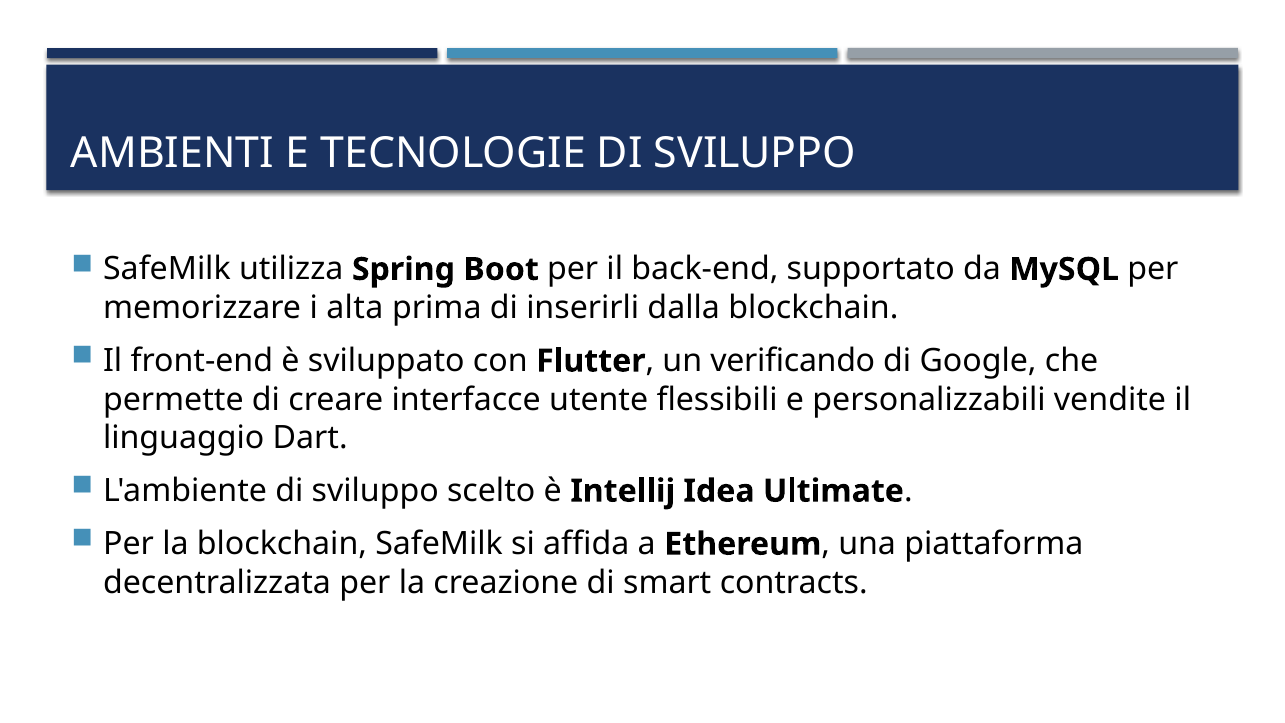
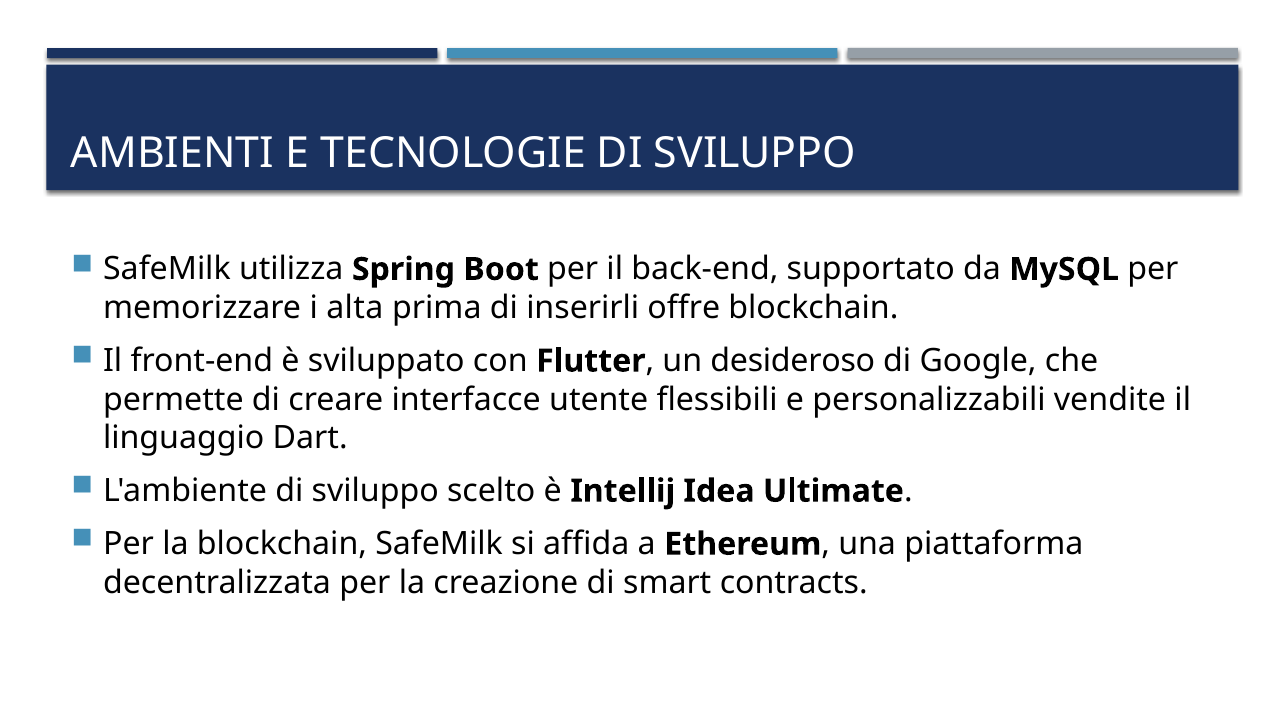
dalla: dalla -> offre
verificando: verificando -> desideroso
